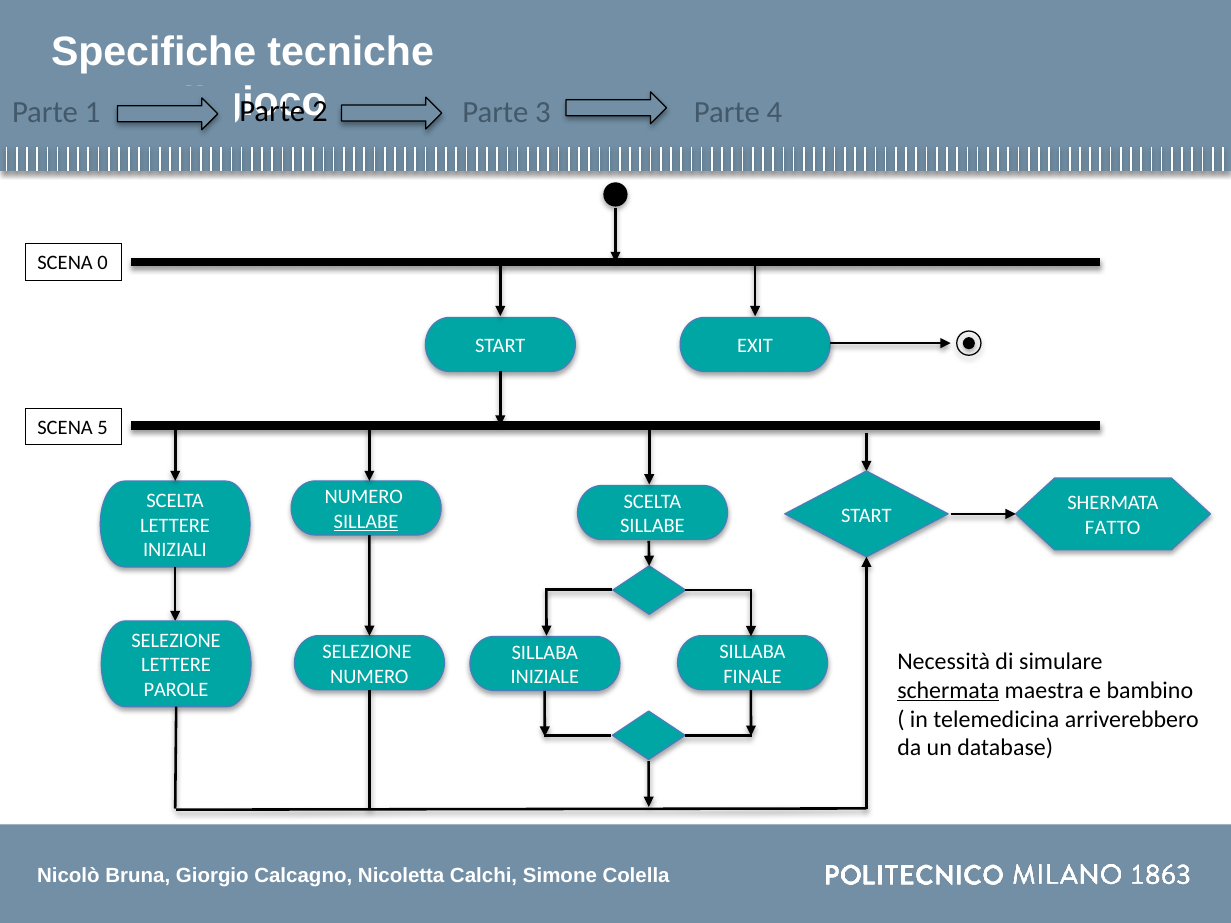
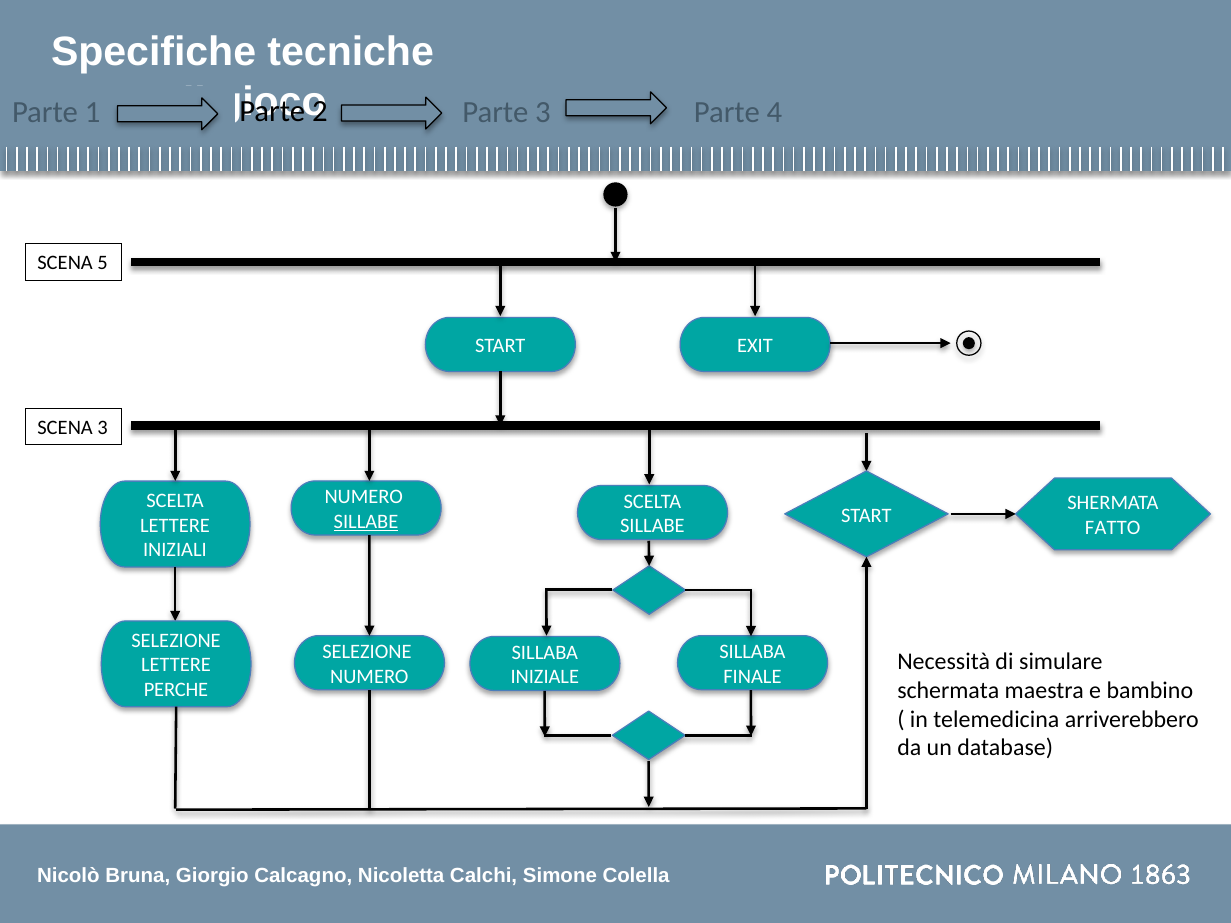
0: 0 -> 5
SCENA 5: 5 -> 3
schermata underline: present -> none
PAROLE: PAROLE -> PERCHE
